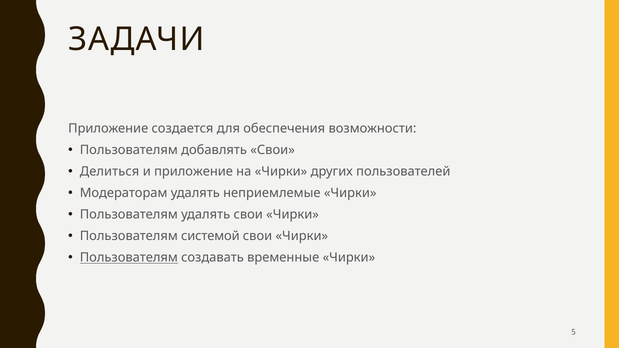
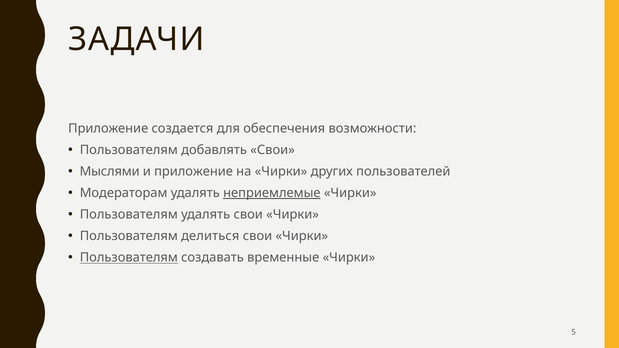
Делиться: Делиться -> Мыслями
неприемлемые underline: none -> present
системой: системой -> делиться
